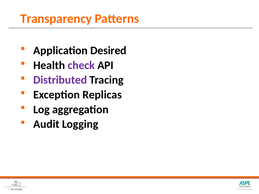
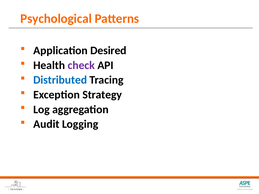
Transparency: Transparency -> Psychological
Distributed colour: purple -> blue
Replicas: Replicas -> Strategy
